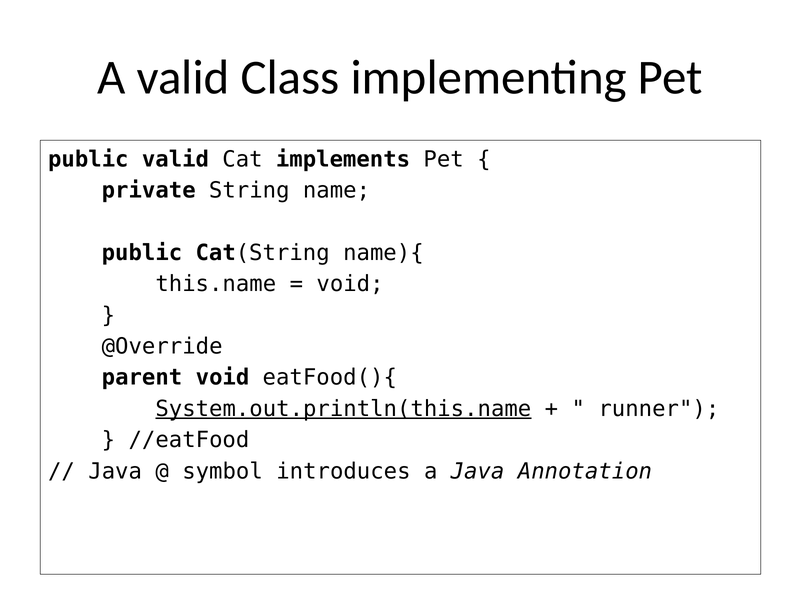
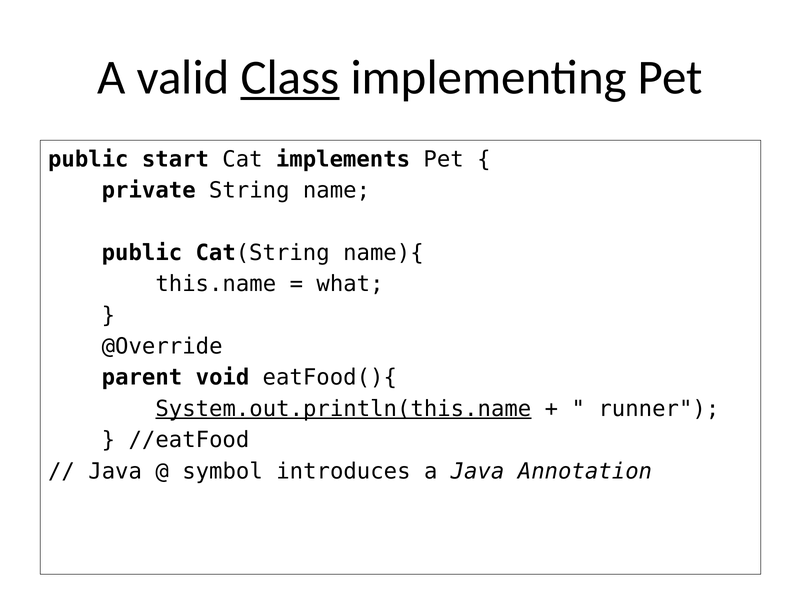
Class underline: none -> present
public valid: valid -> start
void at (350, 284): void -> what
